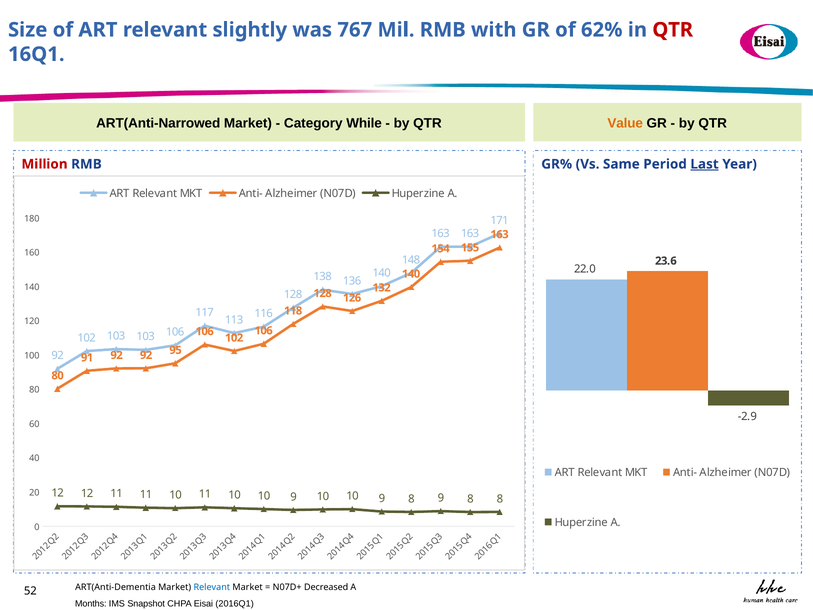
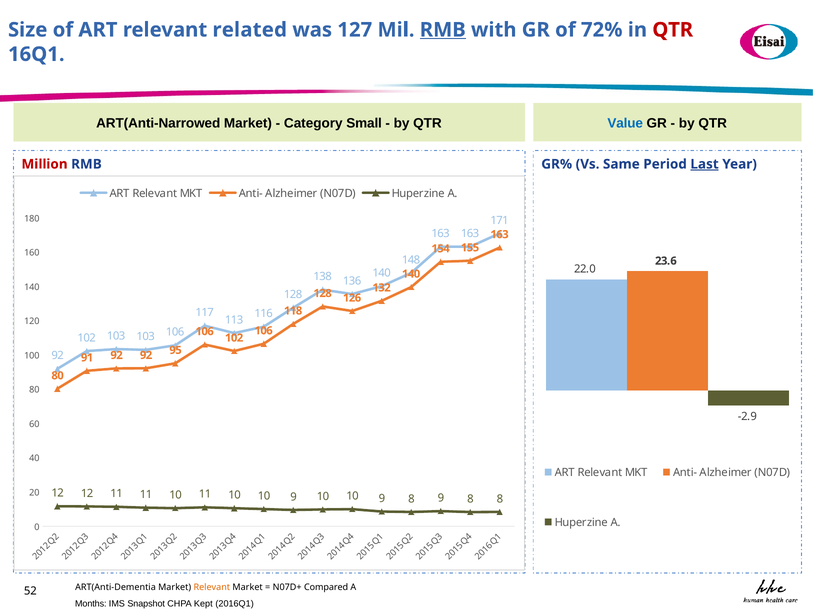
slightly: slightly -> related
767: 767 -> 127
RMB at (443, 30) underline: none -> present
62%: 62% -> 72%
While: While -> Small
Value colour: orange -> blue
Relevant at (212, 587) colour: blue -> orange
Decreased: Decreased -> Compared
Eisai: Eisai -> Kept
